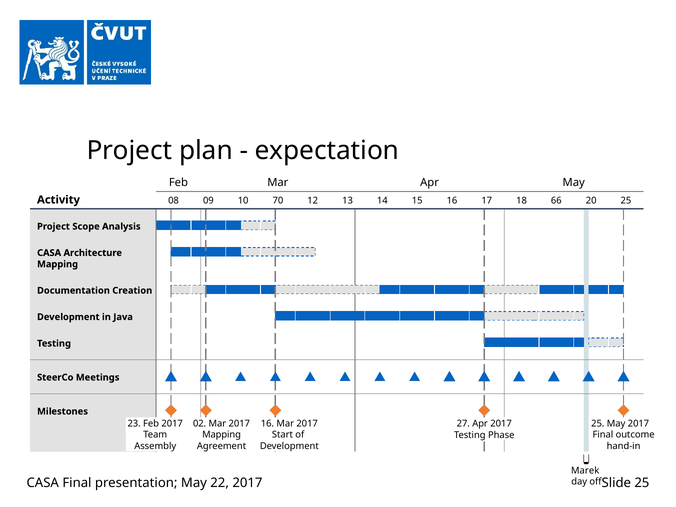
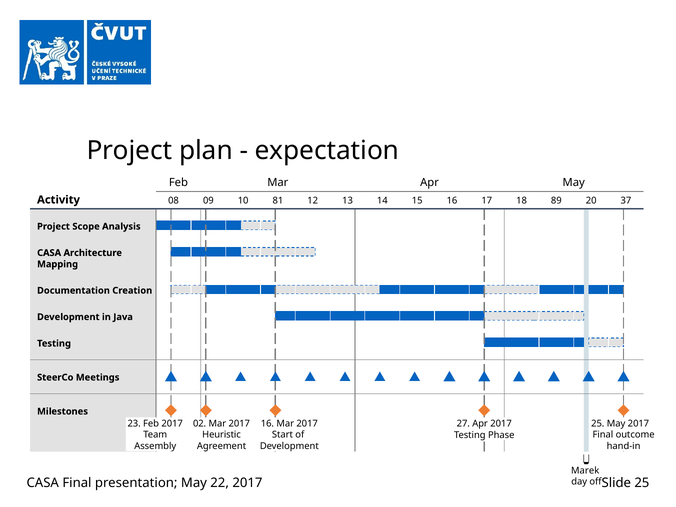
70: 70 -> 81
66: 66 -> 89
20 25: 25 -> 37
Mapping at (222, 435): Mapping -> Heuristic
